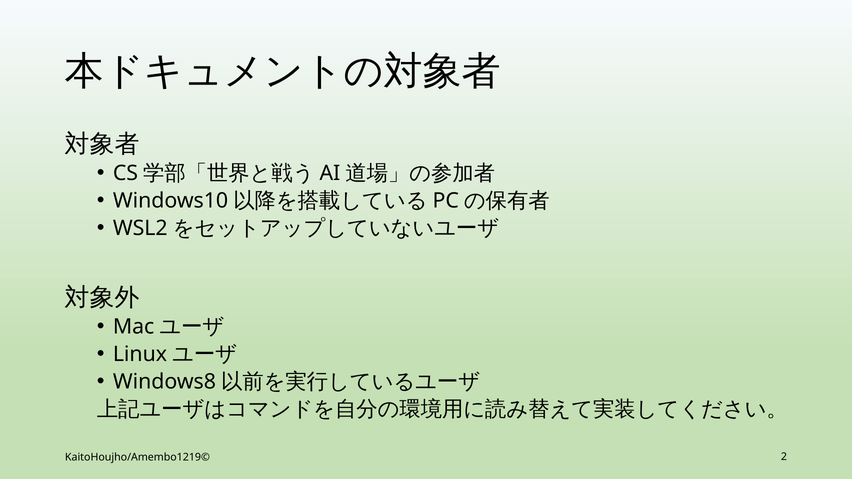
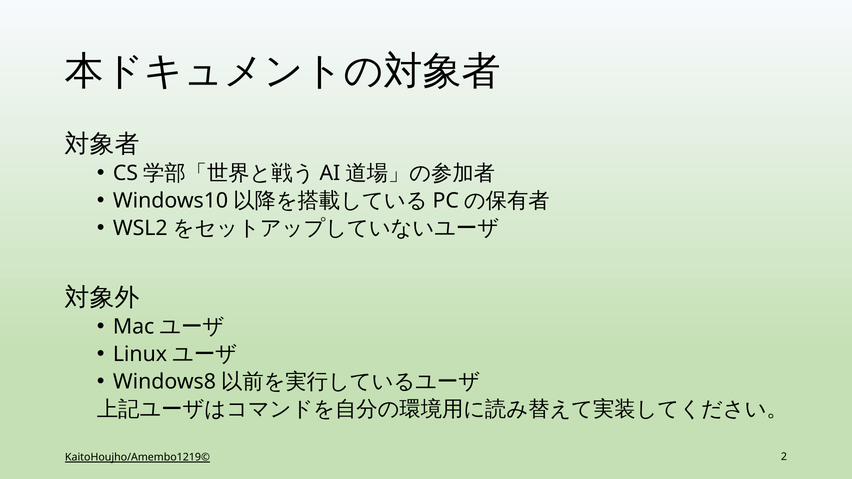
KaitoHoujho/Amembo1219© underline: none -> present
